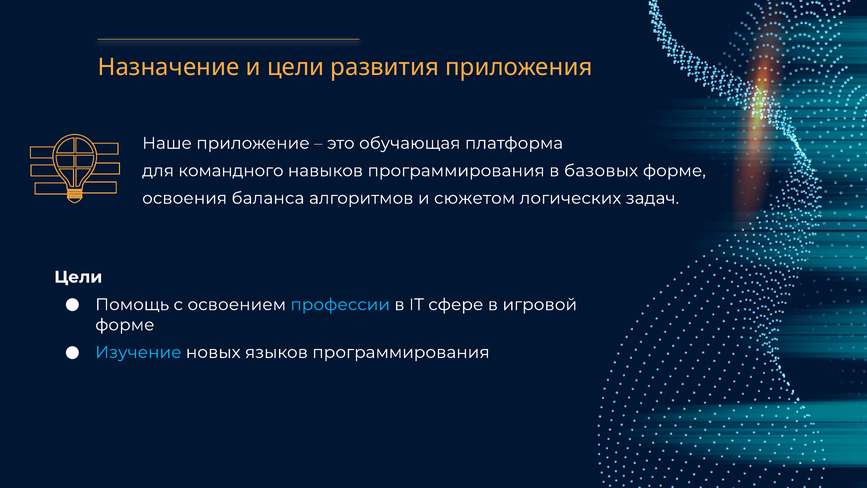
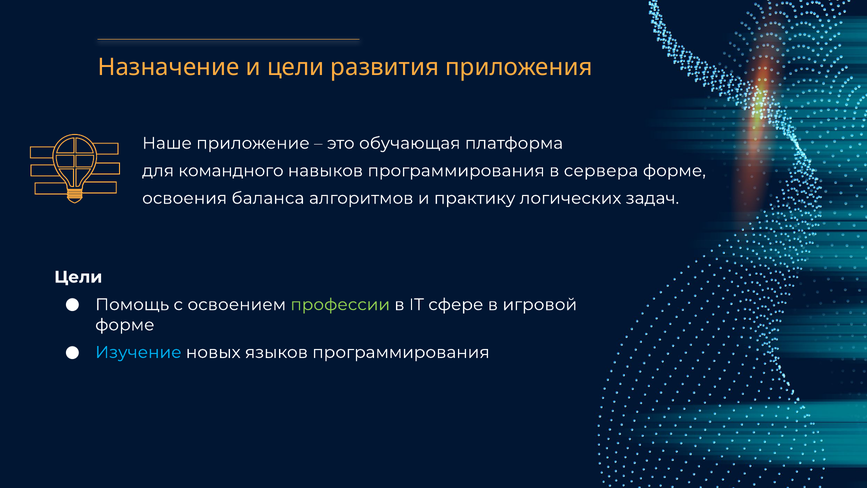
базовых: базовых -> сервера
сюжетом: сюжетом -> практику
профессии colour: light blue -> light green
